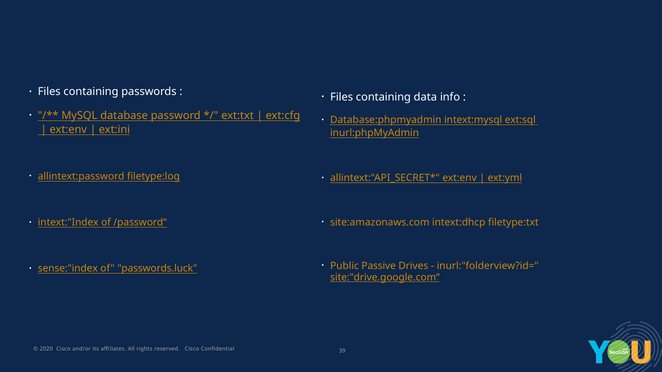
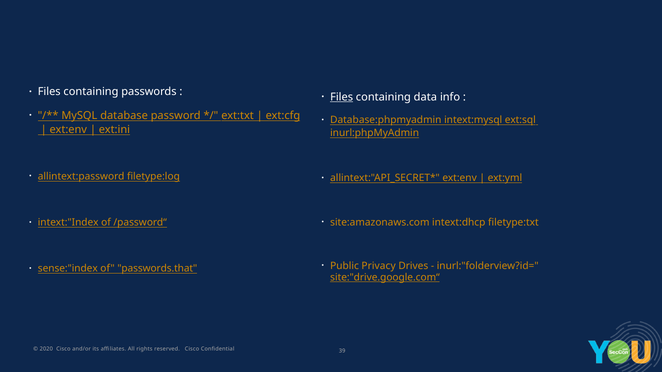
Files at (342, 97) underline: none -> present
Passive: Passive -> Privacy
passwords.luck: passwords.luck -> passwords.that
